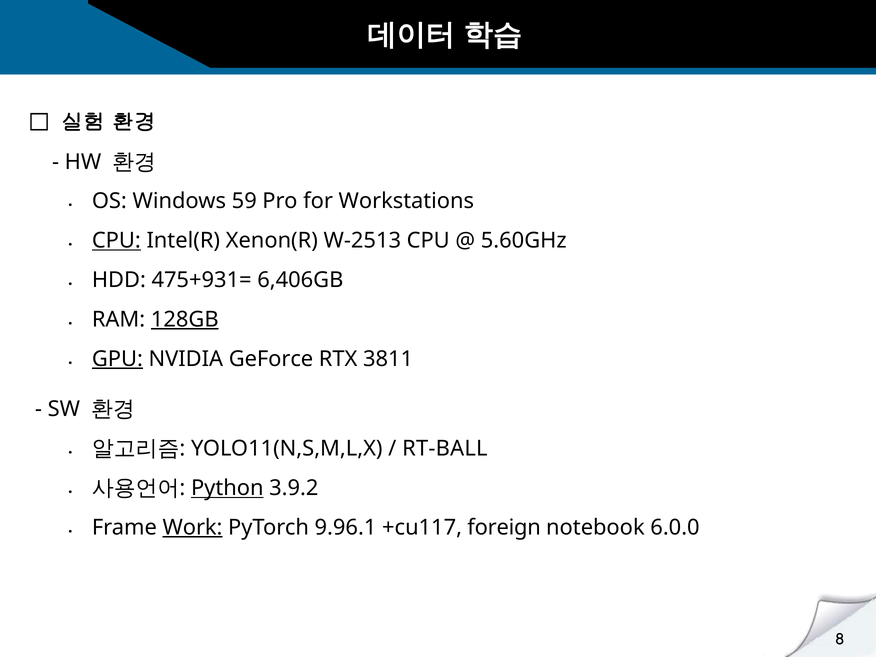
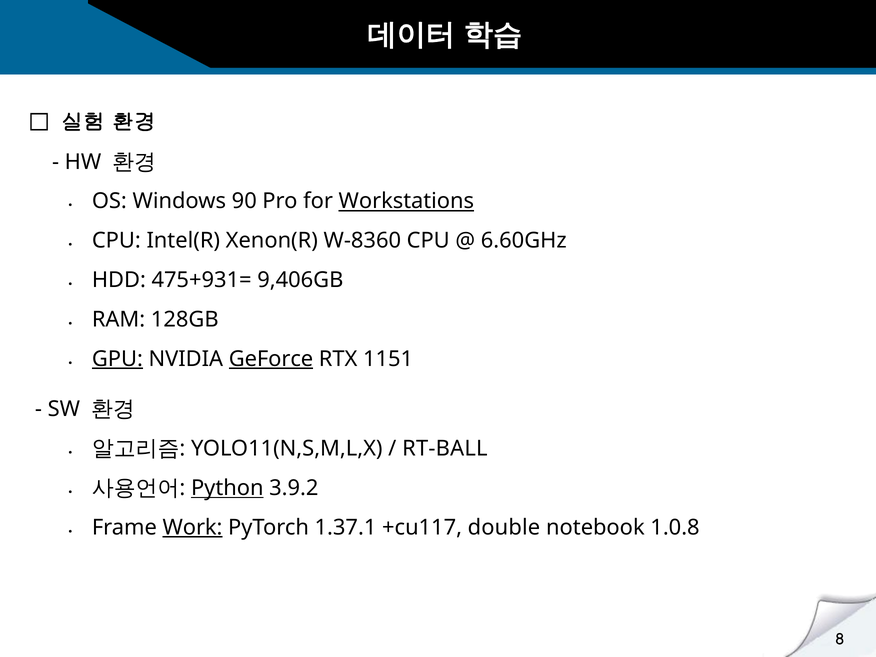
59: 59 -> 90
Workstations underline: none -> present
W-2513: W-2513 -> W-8360
5.60GHz: 5.60GHz -> 6.60GHz
CPU at (116, 241) underline: present -> none
6,406GB: 6,406GB -> 9,406GB
128GB underline: present -> none
GeForce underline: none -> present
3811: 3811 -> 1151
9.96.1: 9.96.1 -> 1.37.1
foreign: foreign -> double
6.0.0: 6.0.0 -> 1.0.8
